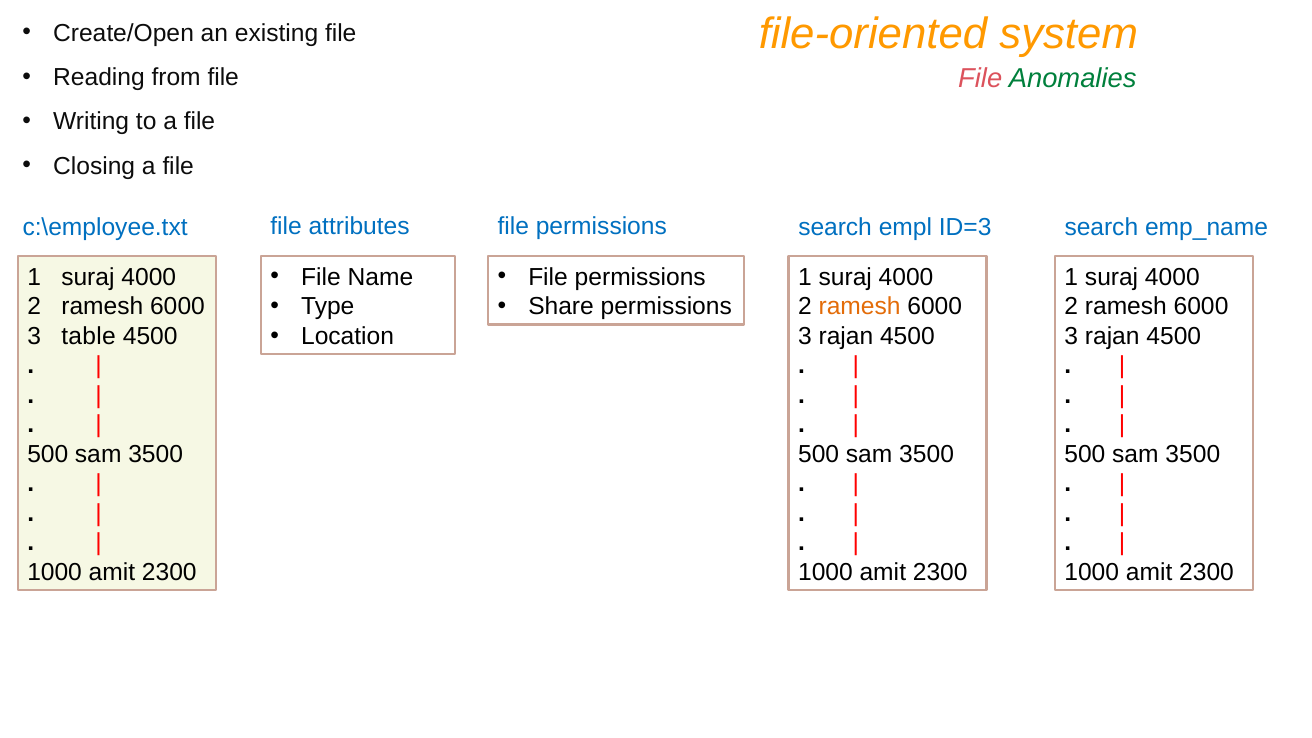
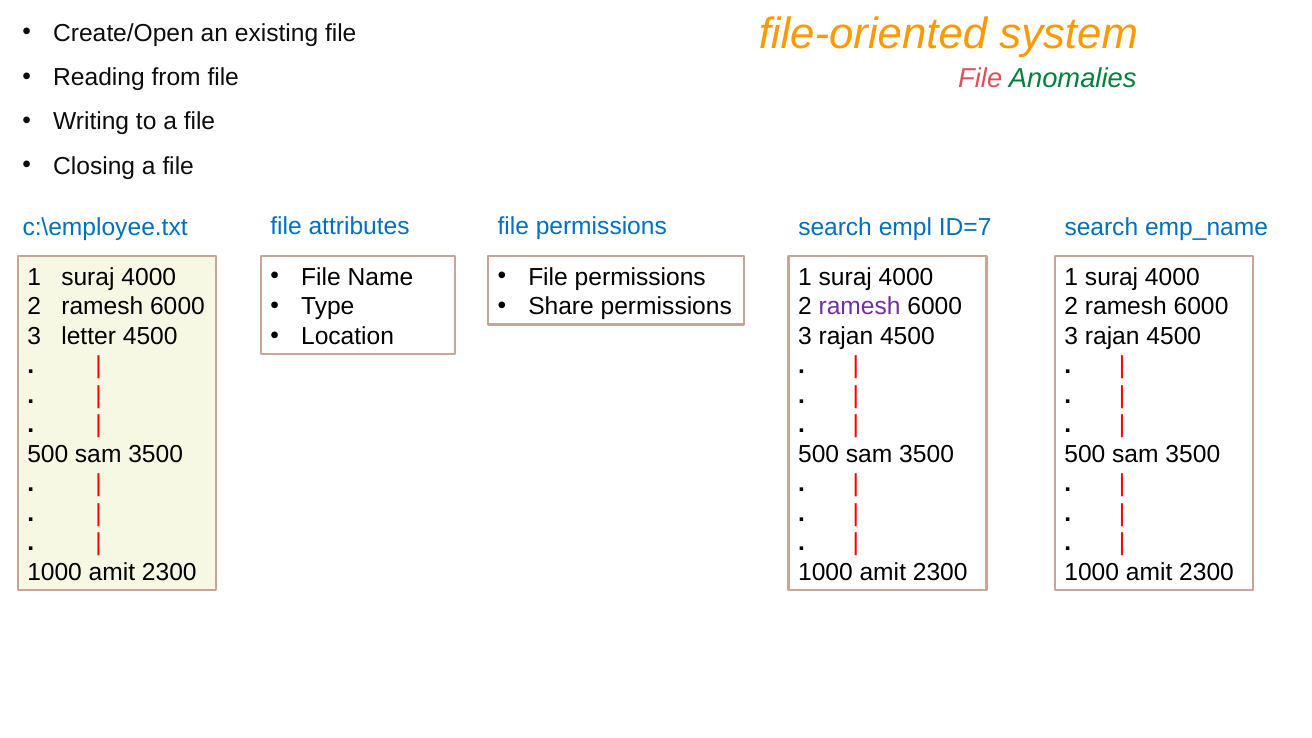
ID=3: ID=3 -> ID=7
ramesh at (860, 307) colour: orange -> purple
table: table -> letter
